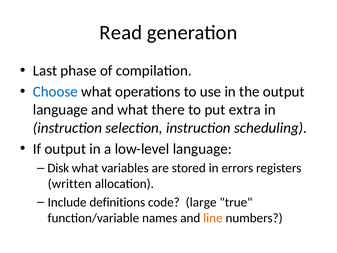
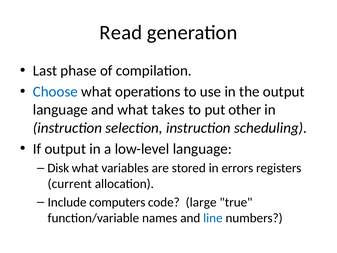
there: there -> takes
extra: extra -> other
written: written -> current
definitions: definitions -> computers
line colour: orange -> blue
